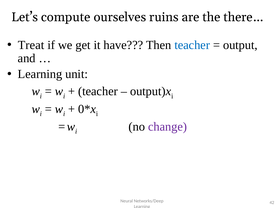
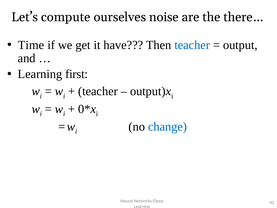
ruins: ruins -> noise
Treat: Treat -> Time
unit: unit -> first
change colour: purple -> blue
